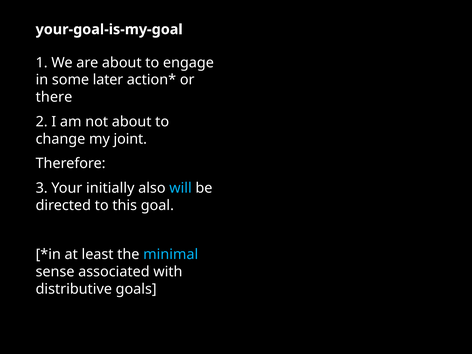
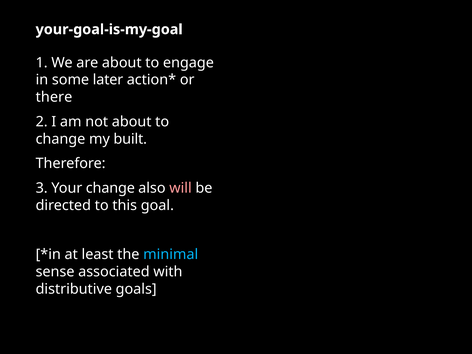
joint: joint -> built
Your initially: initially -> change
will colour: light blue -> pink
